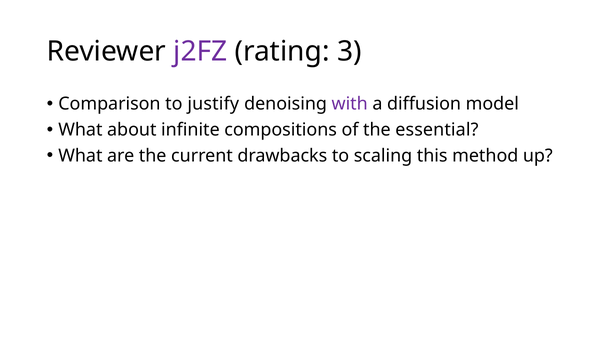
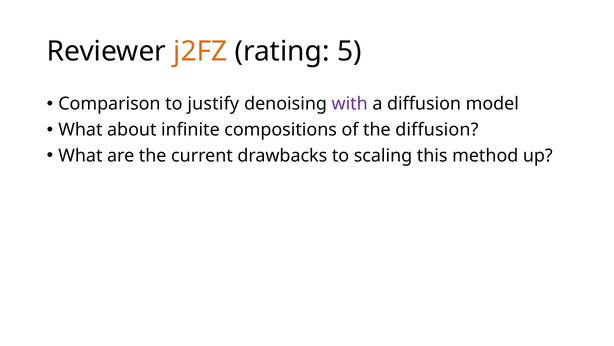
j2FZ colour: purple -> orange
3: 3 -> 5
the essential: essential -> diffusion
